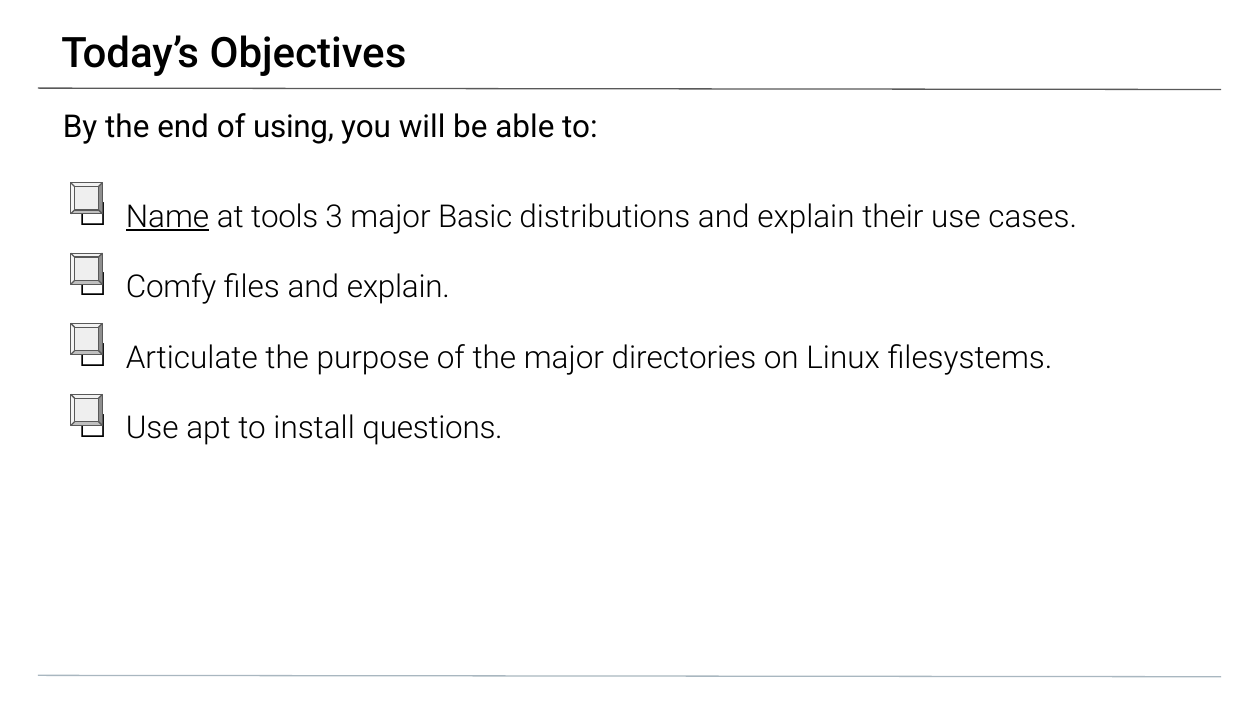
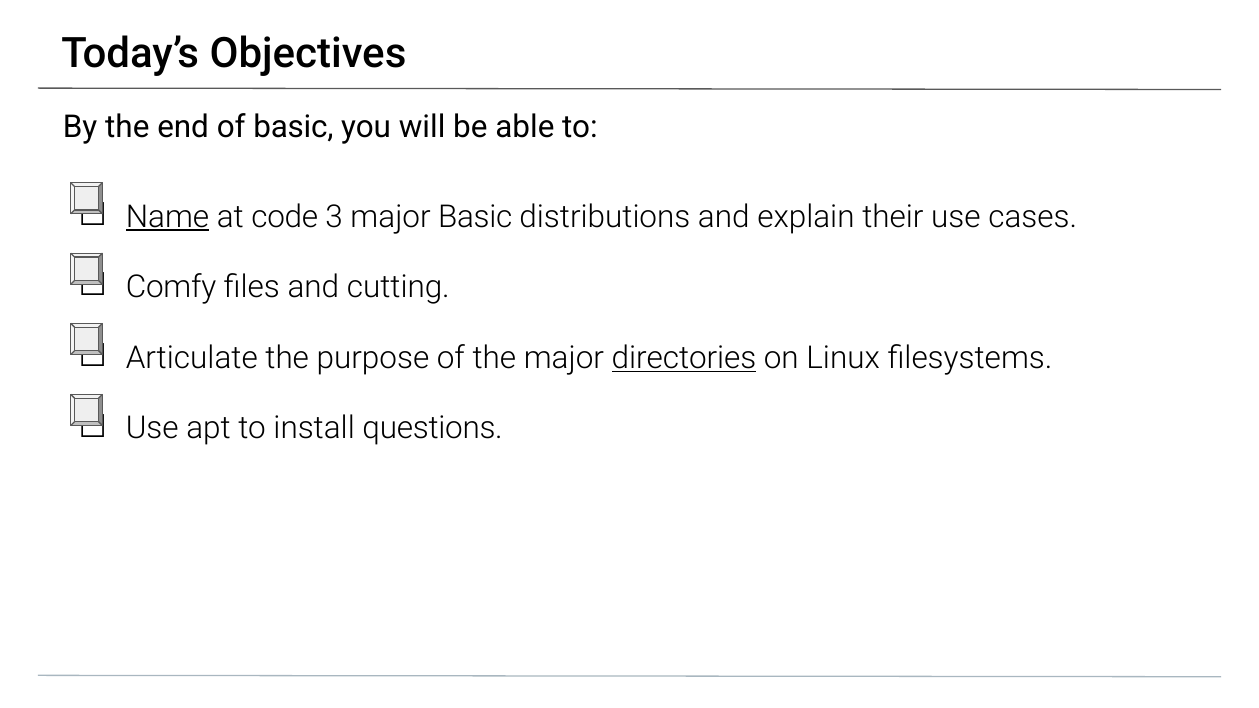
of using: using -> basic
tools: tools -> code
files and explain: explain -> cutting
directories underline: none -> present
